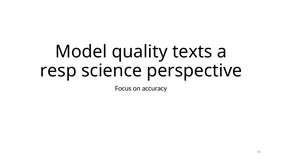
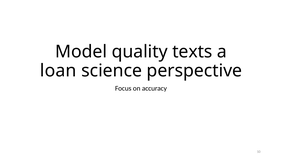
resp: resp -> loan
